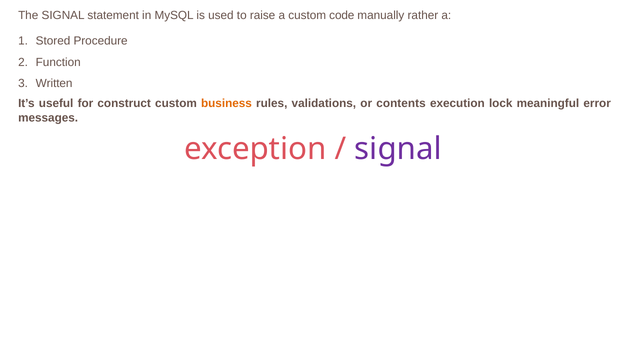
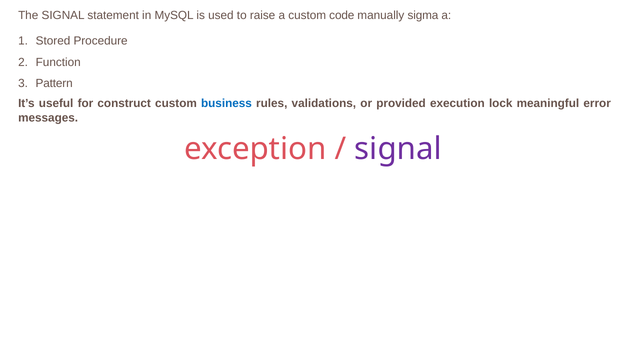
rather: rather -> sigma
Written: Written -> Pattern
business colour: orange -> blue
contents: contents -> provided
